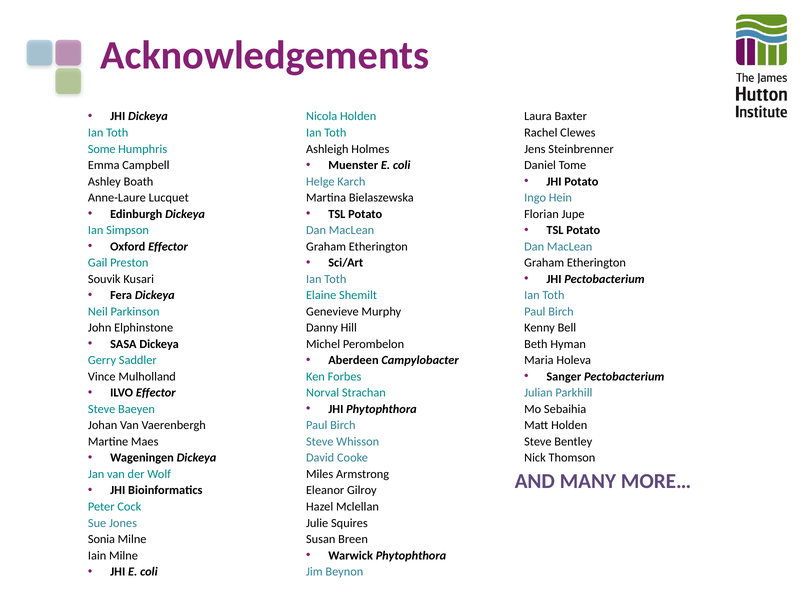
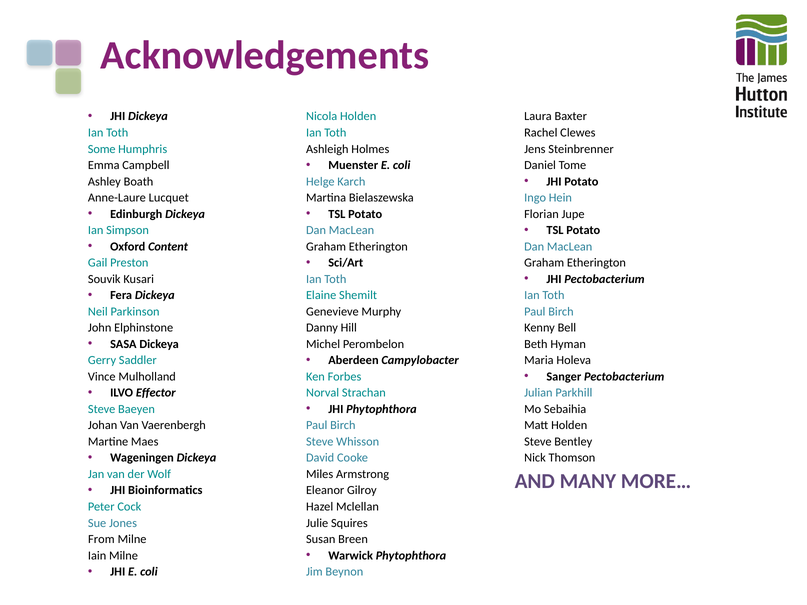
Oxford Effector: Effector -> Content
Sonia: Sonia -> From
